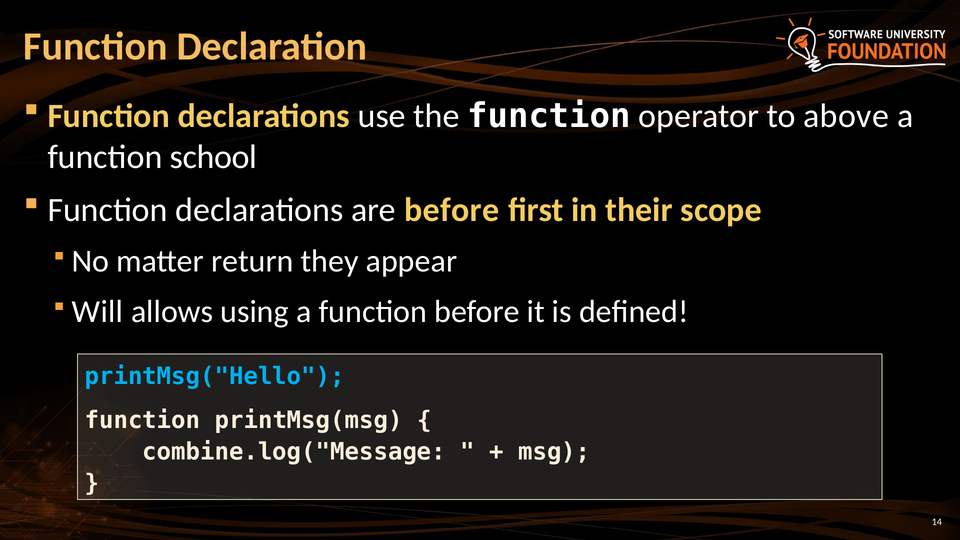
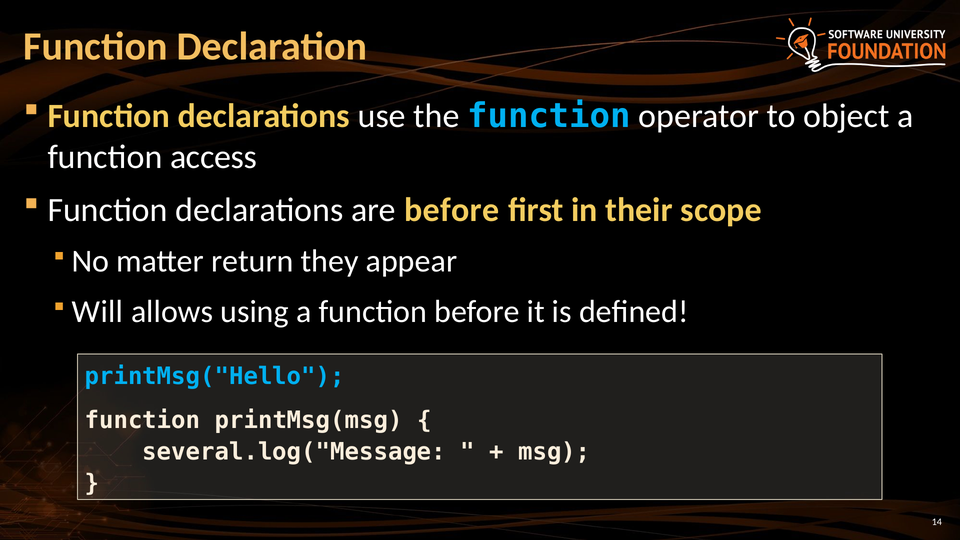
function at (549, 116) colour: white -> light blue
above: above -> object
school: school -> access
combine.log("Message: combine.log("Message -> several.log("Message
